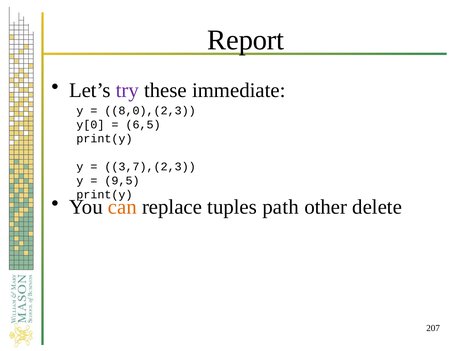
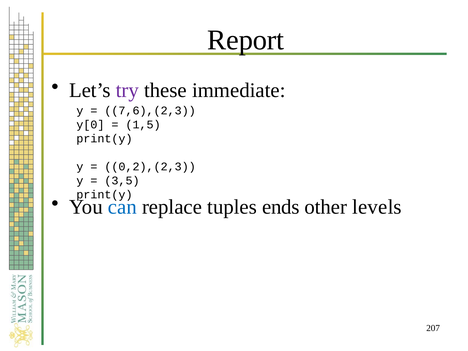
8,0),(2,3: 8,0),(2,3 -> 7,6),(2,3
6,5: 6,5 -> 1,5
3,7),(2,3: 3,7),(2,3 -> 0,2),(2,3
9,5: 9,5 -> 3,5
can colour: orange -> blue
path: path -> ends
delete: delete -> levels
